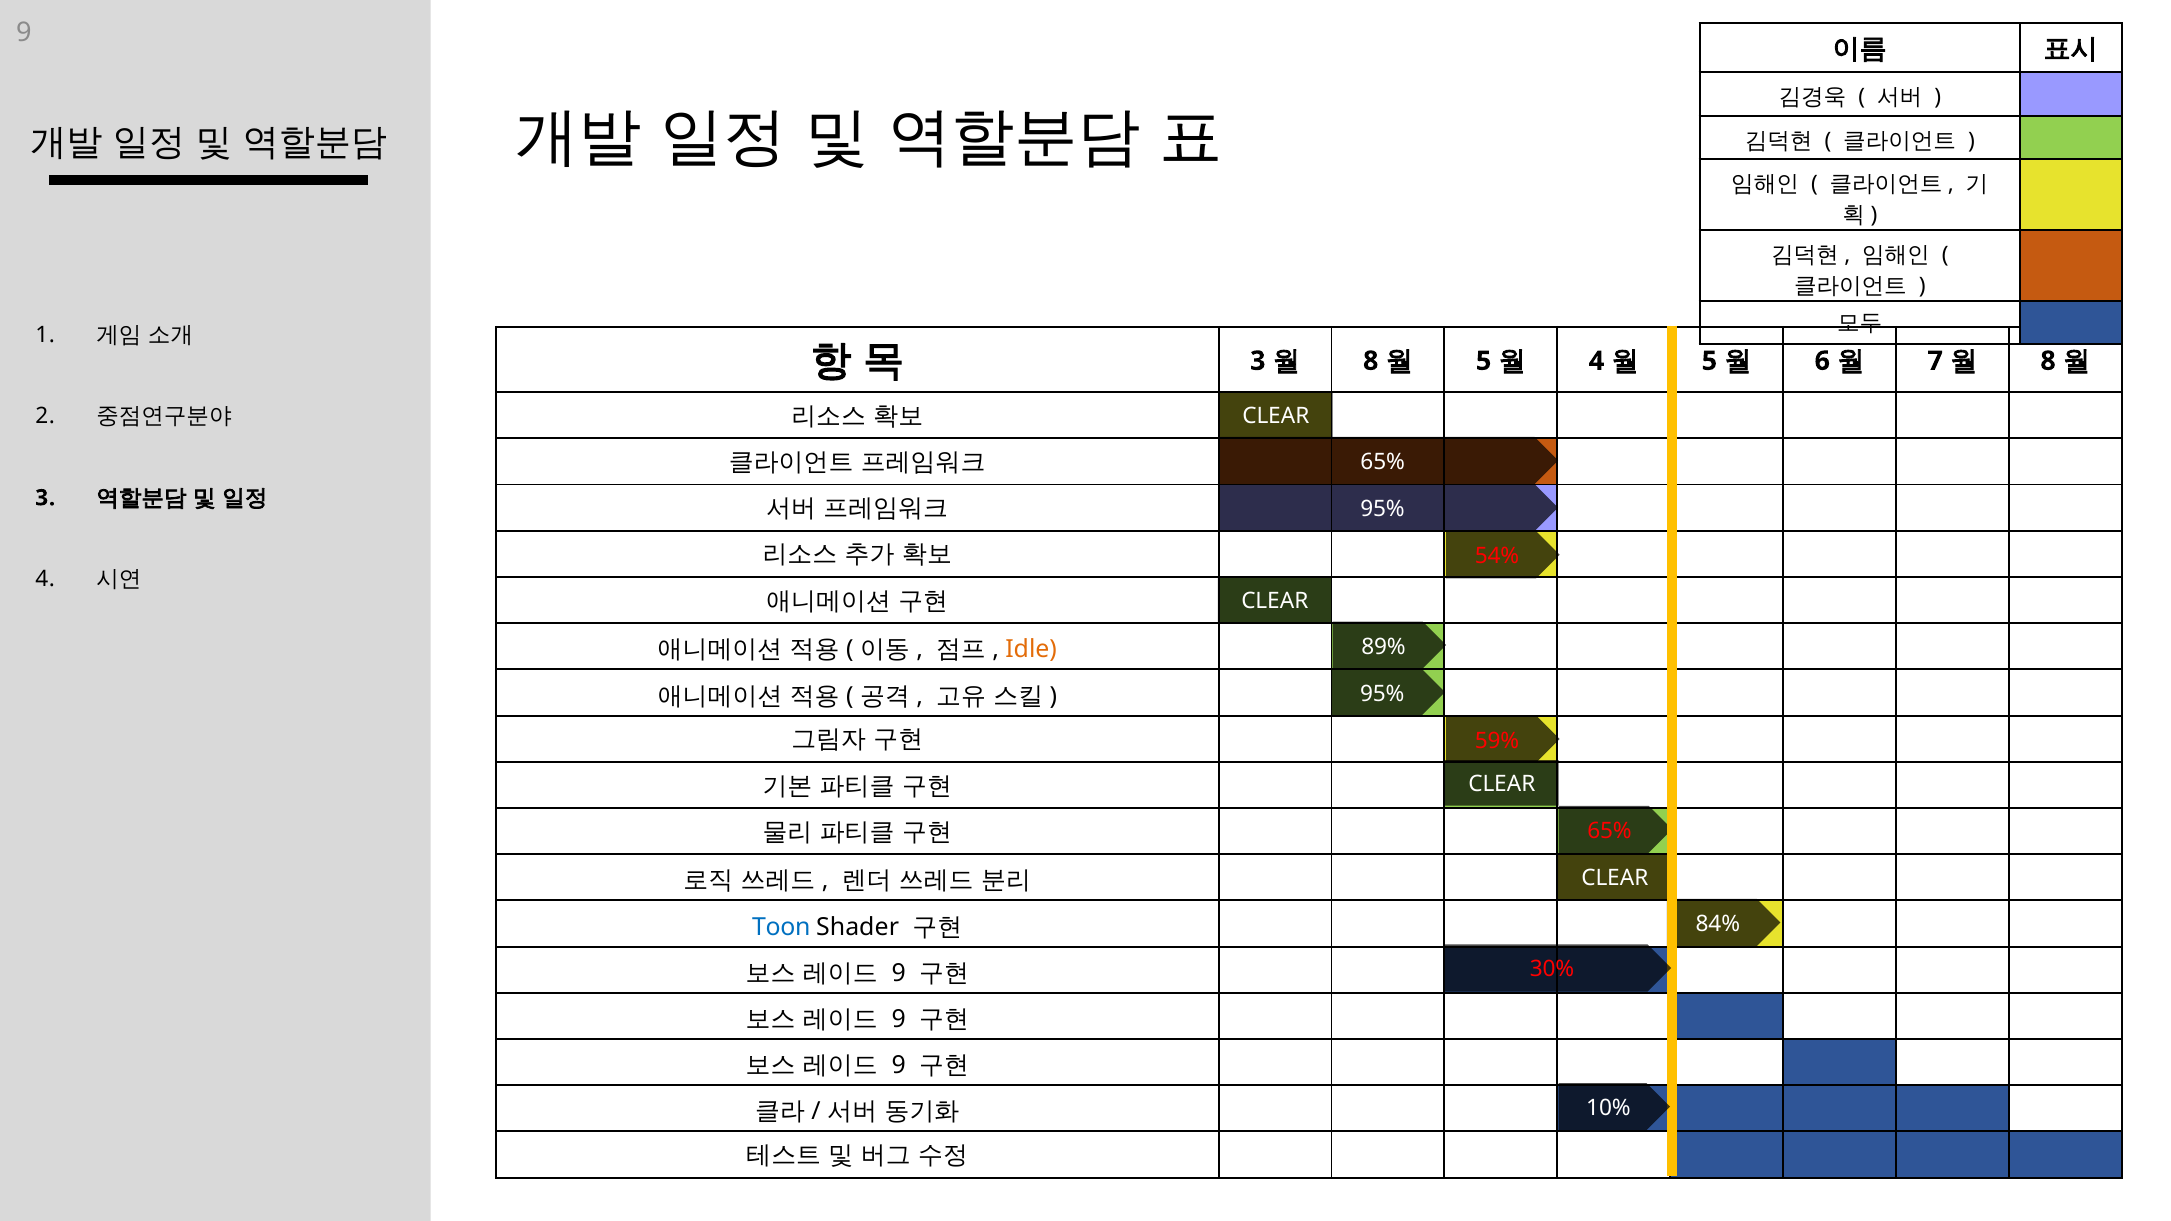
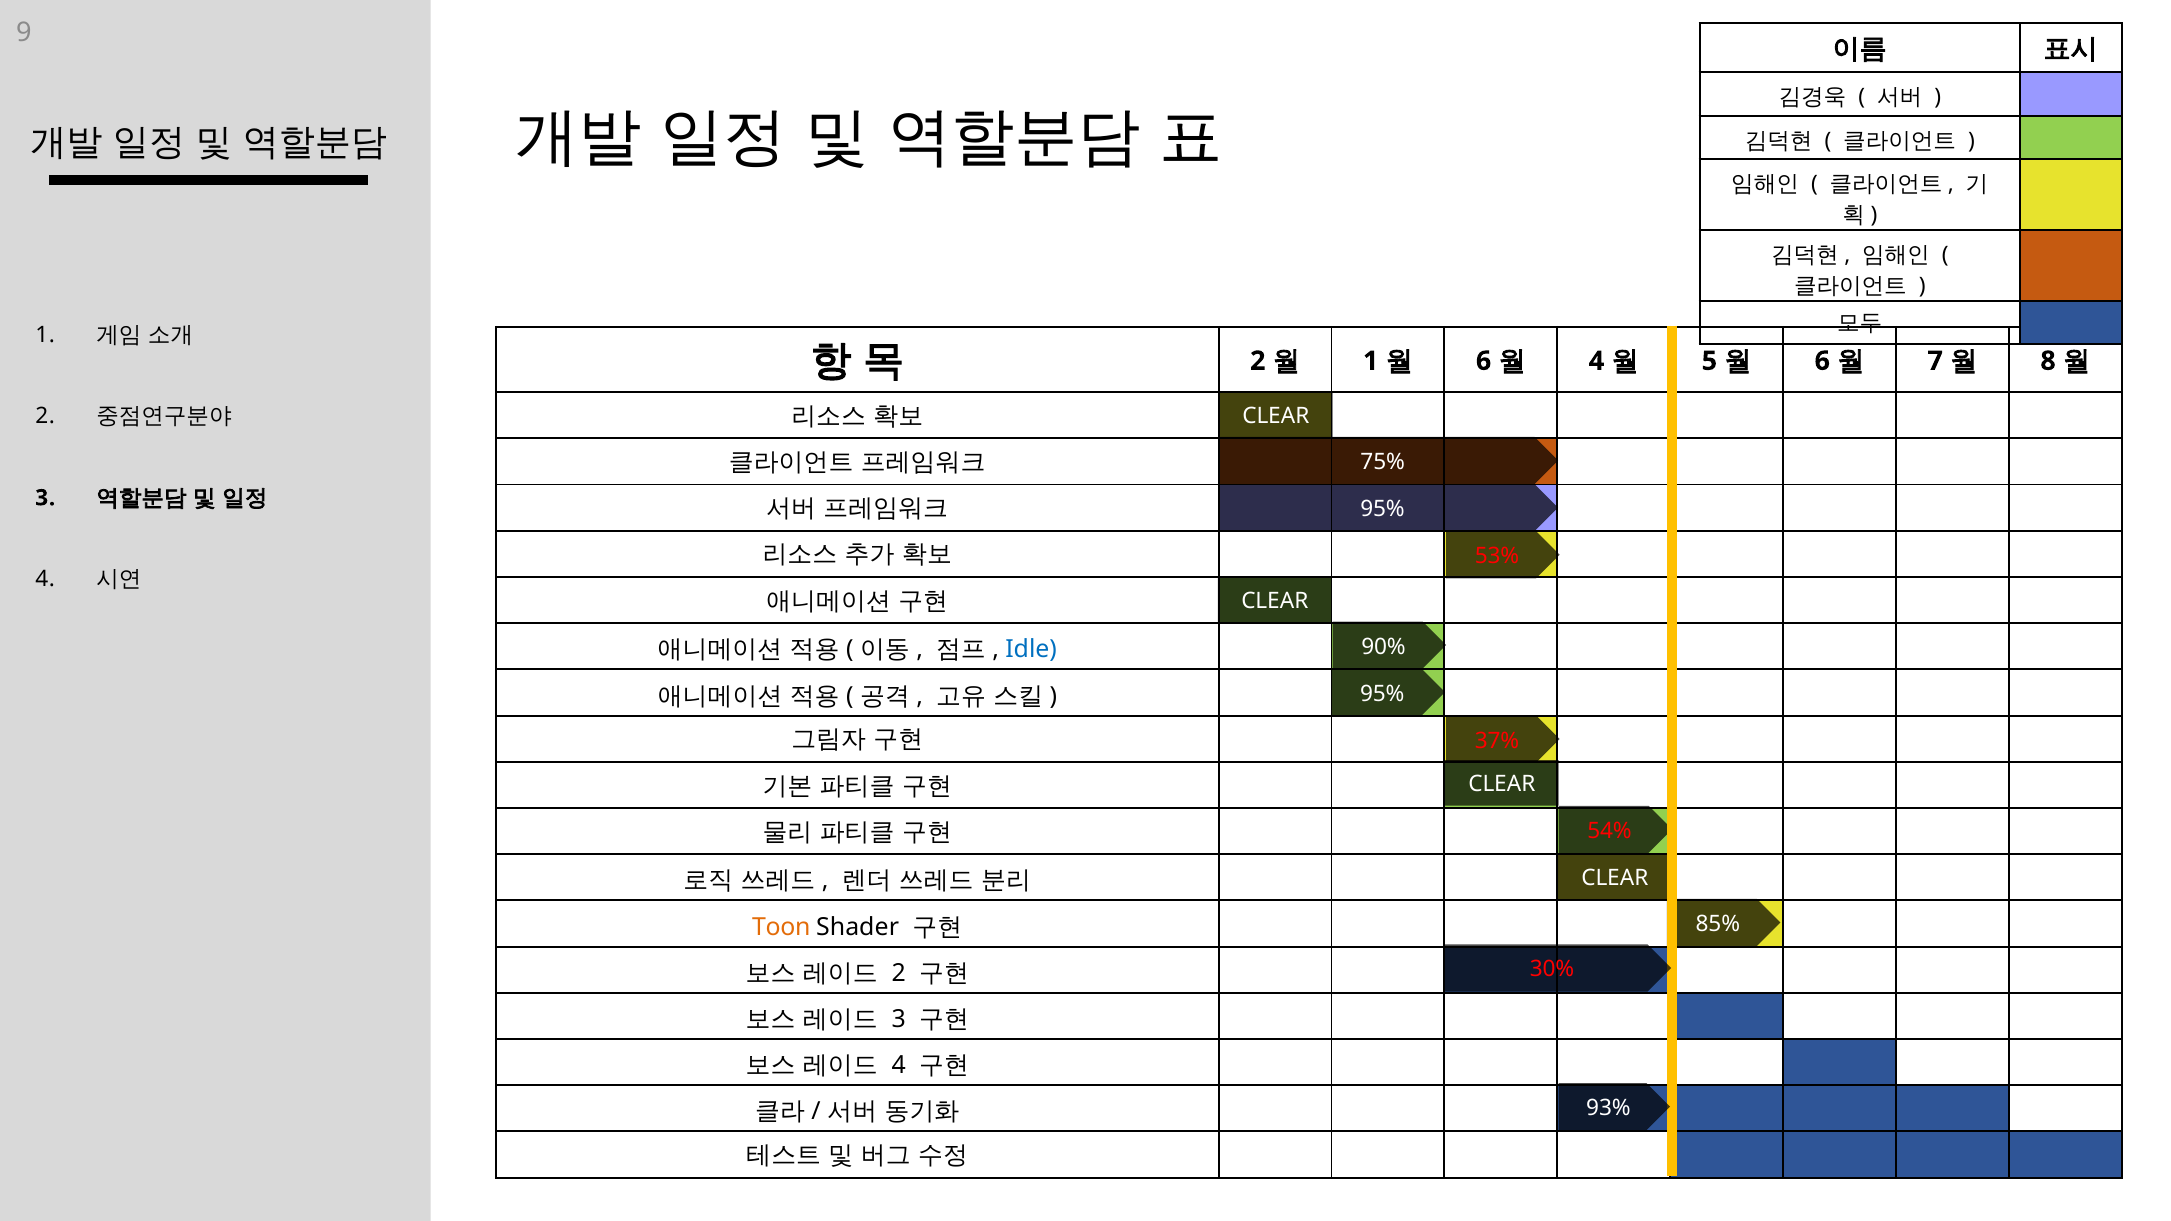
3 at (1258, 361): 3 -> 2
8 at (1371, 361): 8 -> 1
5 at (1484, 361): 5 -> 6
65% at (1383, 462): 65% -> 75%
54%: 54% -> 53%
Idle colour: orange -> blue
89%: 89% -> 90%
59%: 59% -> 37%
65% at (1610, 831): 65% -> 54%
84%: 84% -> 85%
Toon colour: blue -> orange
9 at (899, 973): 9 -> 2
9 at (899, 1019): 9 -> 3
9 at (899, 1066): 9 -> 4
10%: 10% -> 93%
